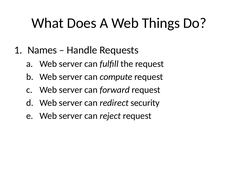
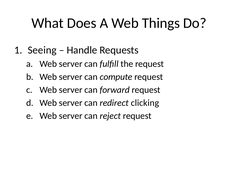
Names: Names -> Seeing
security: security -> clicking
